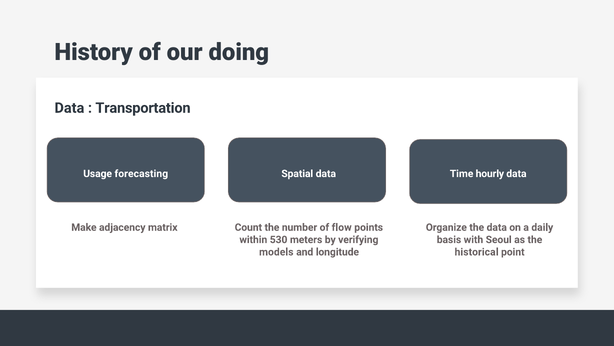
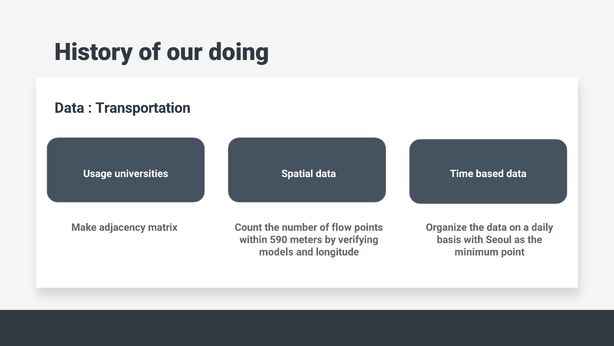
forecasting: forecasting -> universities
hourly: hourly -> based
530: 530 -> 590
historical: historical -> minimum
